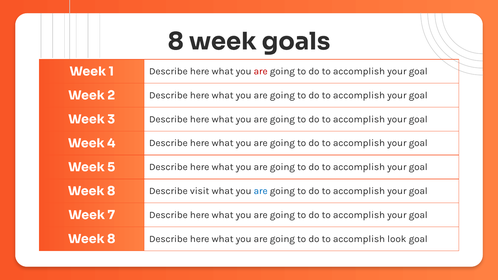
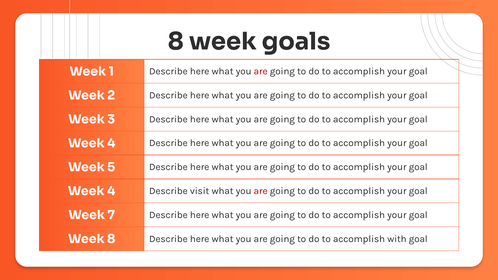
8 at (111, 191): 8 -> 4
are at (261, 191) colour: blue -> red
look: look -> with
